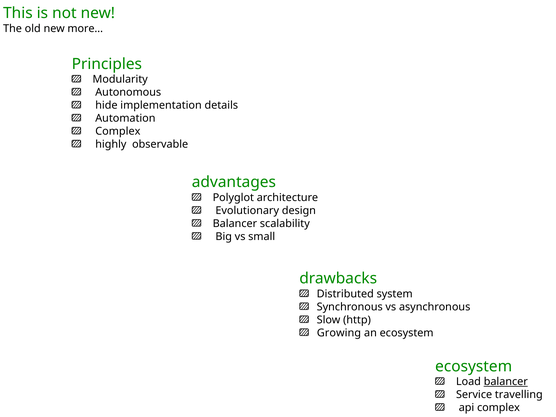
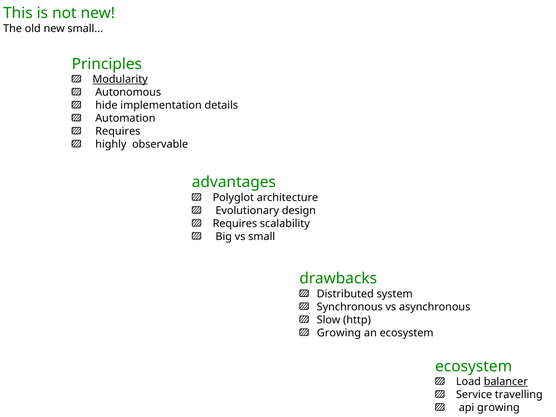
new more: more -> small
Modularity underline: none -> present
Complex at (118, 131): Complex -> Requires
Balancer at (235, 224): Balancer -> Requires
api complex: complex -> growing
